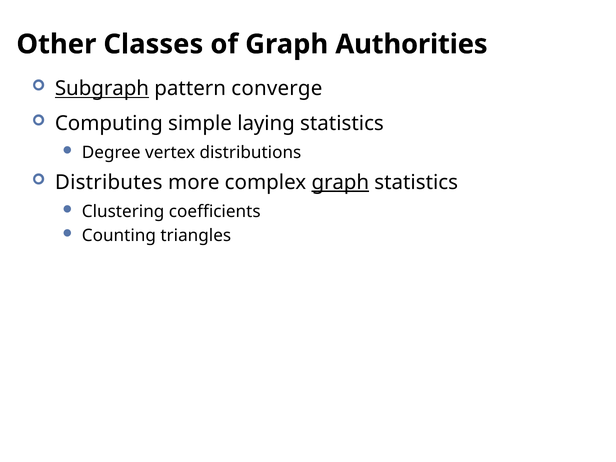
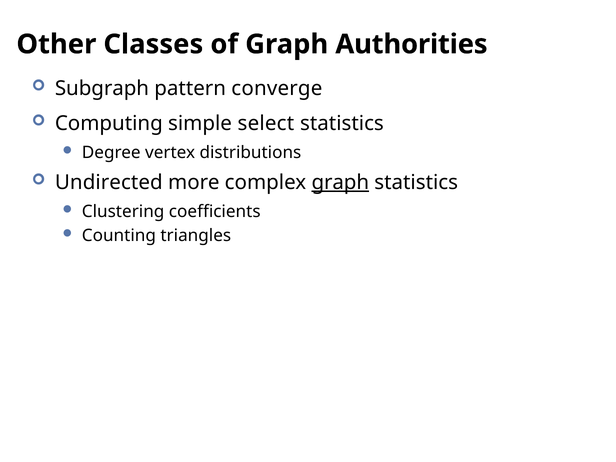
Subgraph underline: present -> none
laying: laying -> select
Distributes: Distributes -> Undirected
